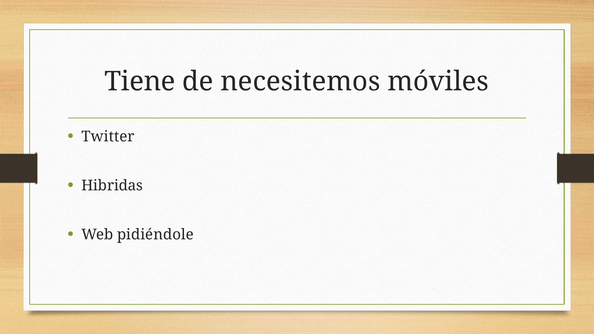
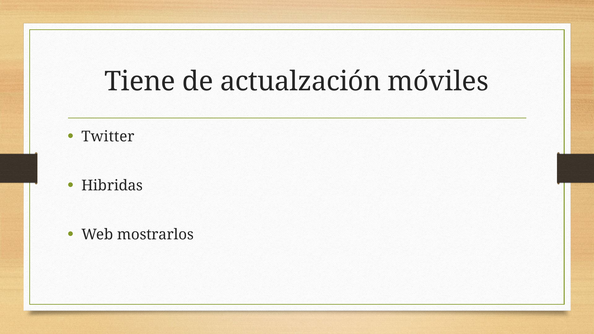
necesitemos: necesitemos -> actualzación
pidiéndole: pidiéndole -> mostrarlos
